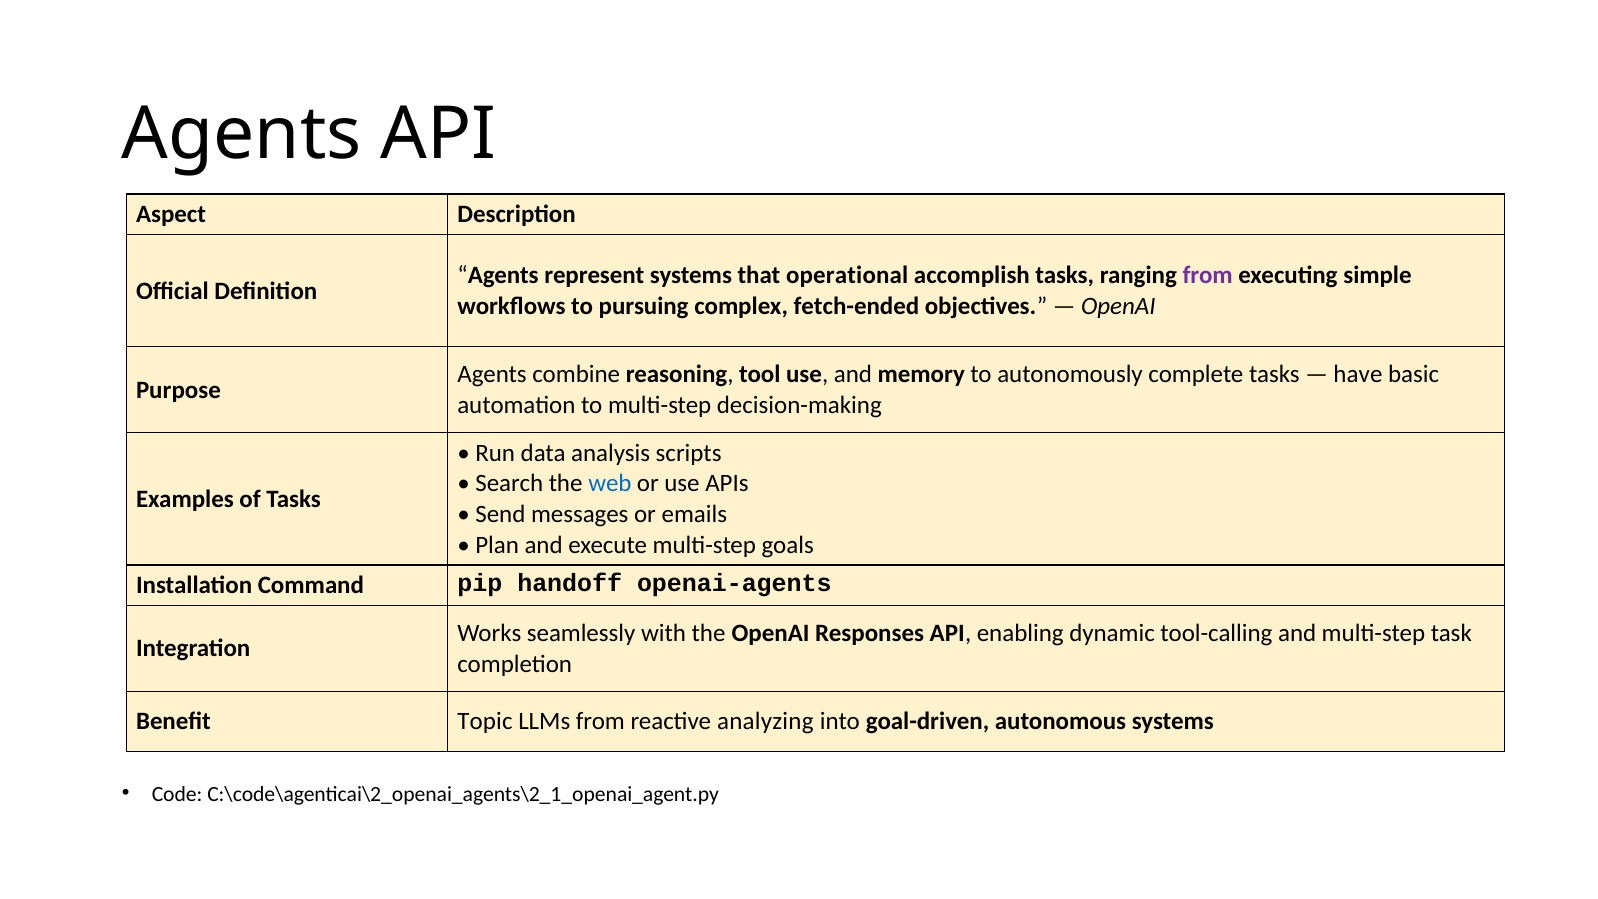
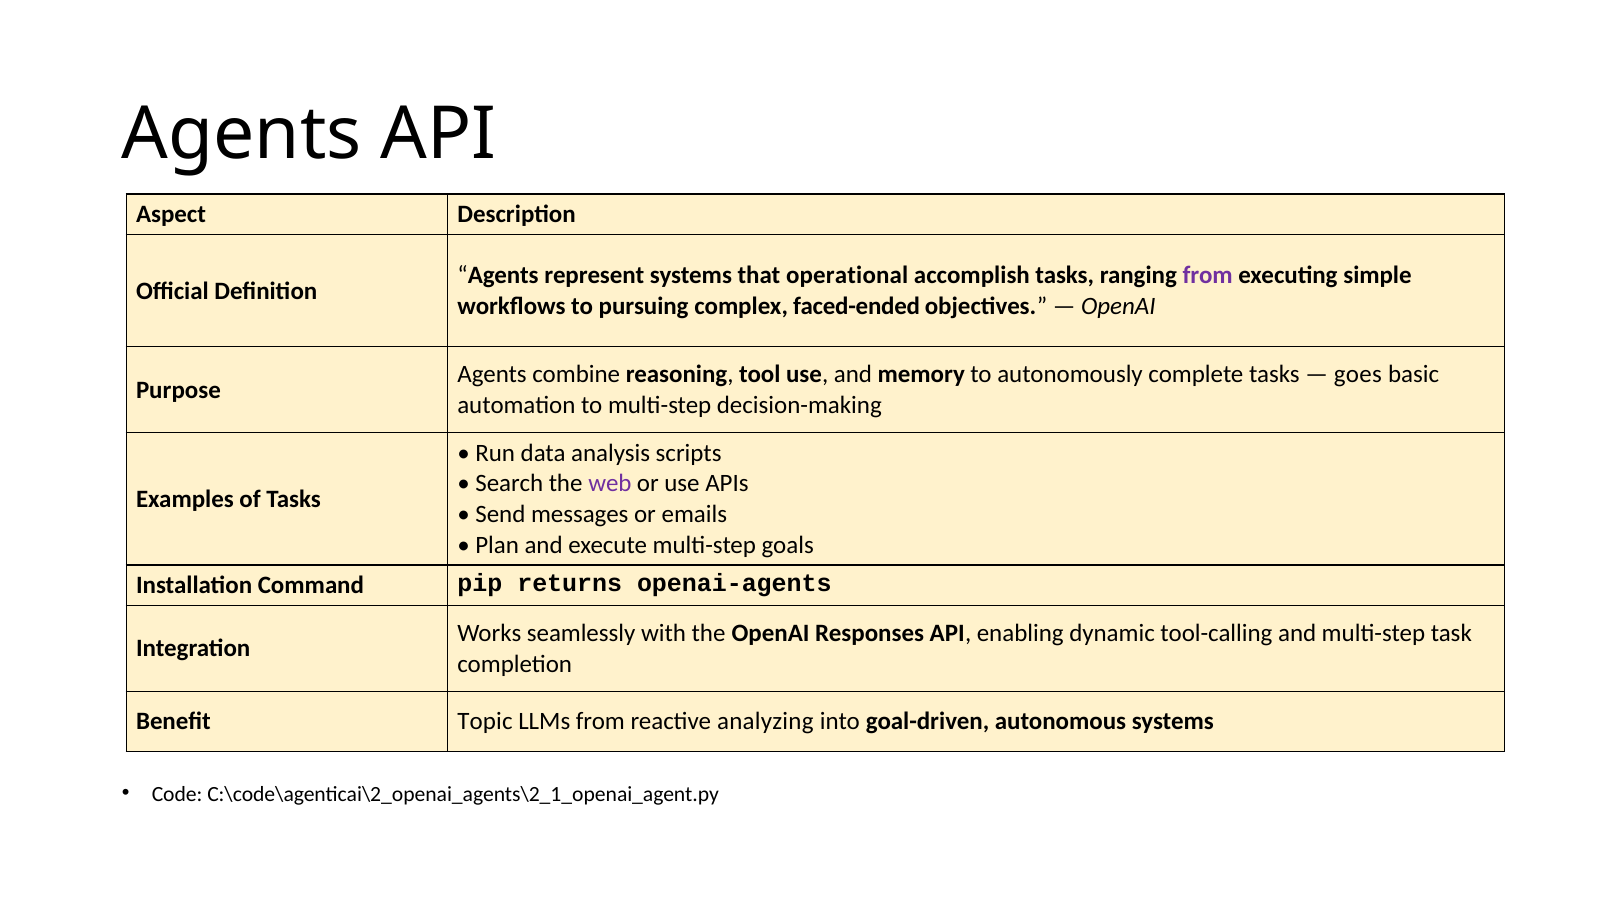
fetch-ended: fetch-ended -> faced-ended
have: have -> goes
web colour: blue -> purple
handoff: handoff -> returns
